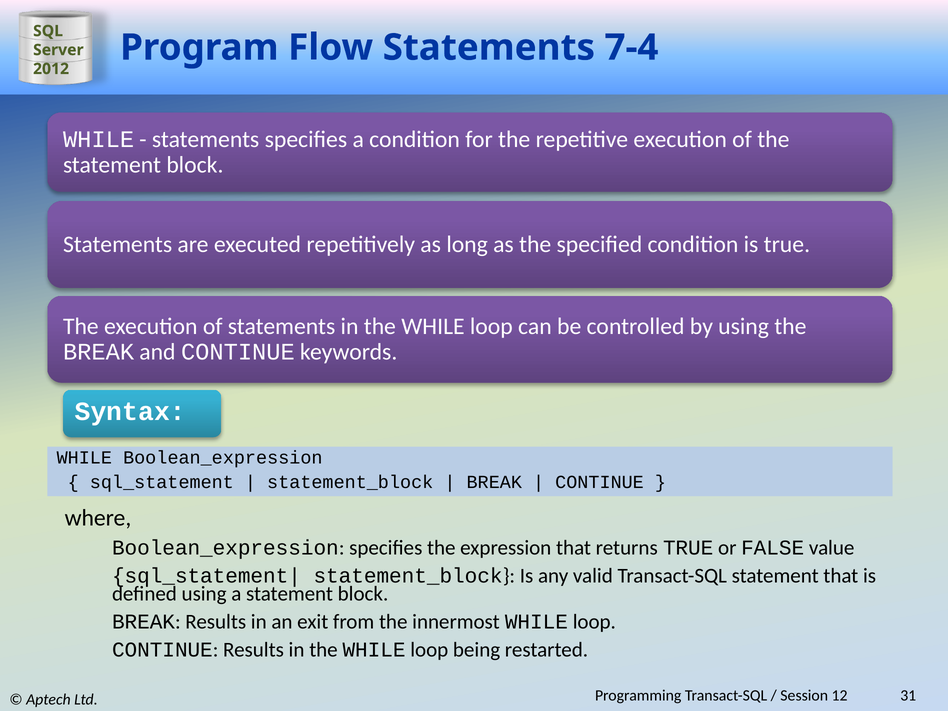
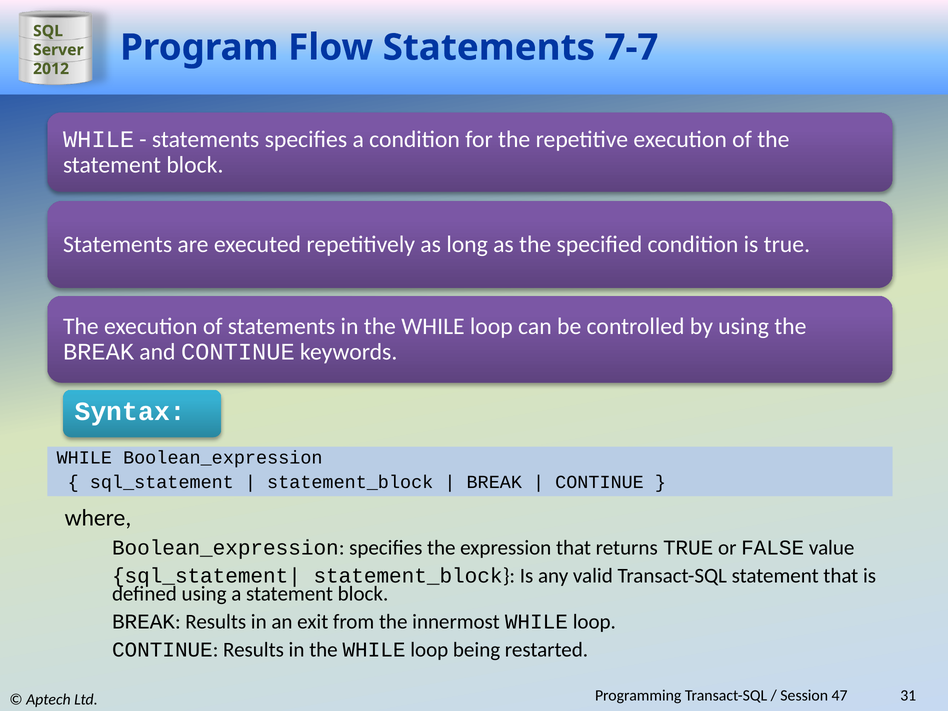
7-4: 7-4 -> 7-7
12: 12 -> 47
